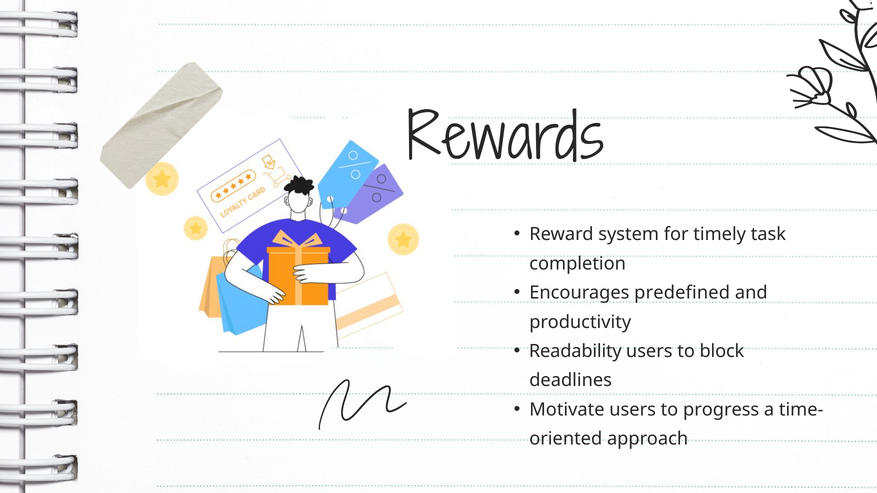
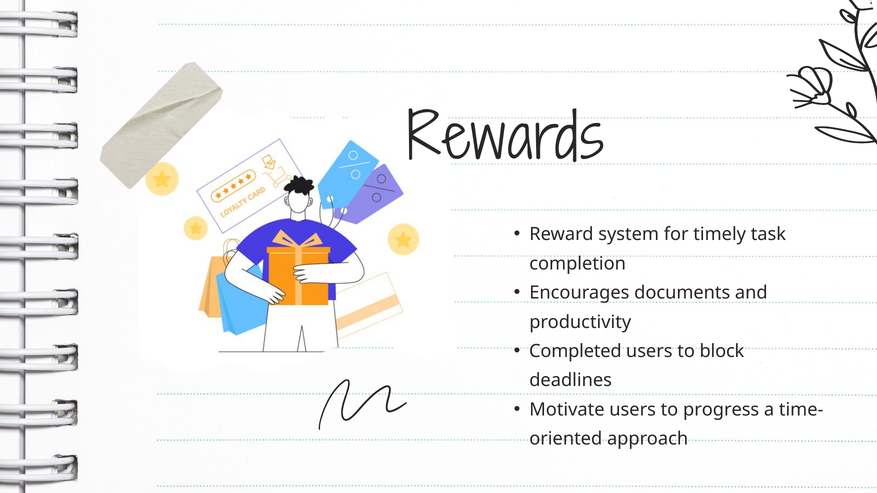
predefined: predefined -> documents
Readability: Readability -> Completed
